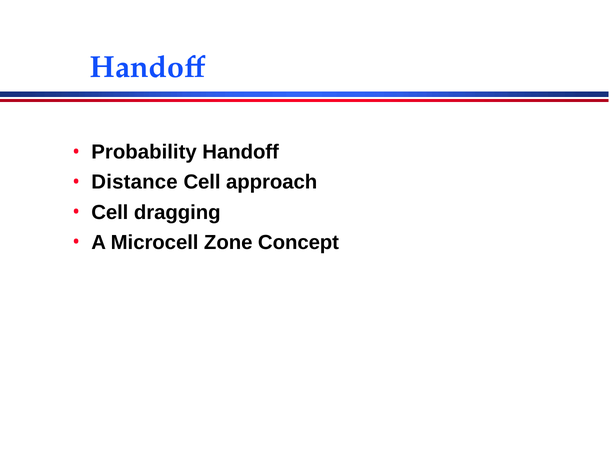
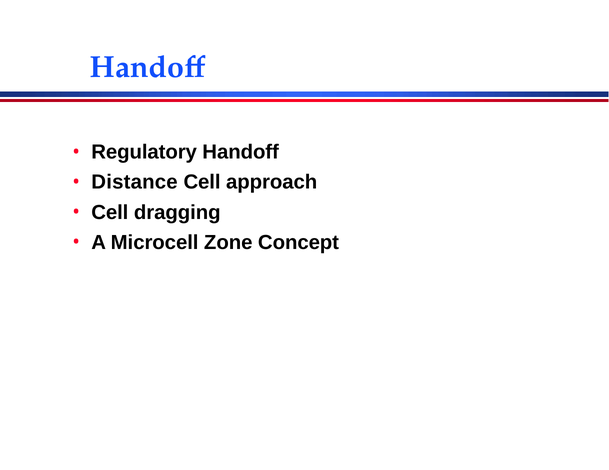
Probability: Probability -> Regulatory
